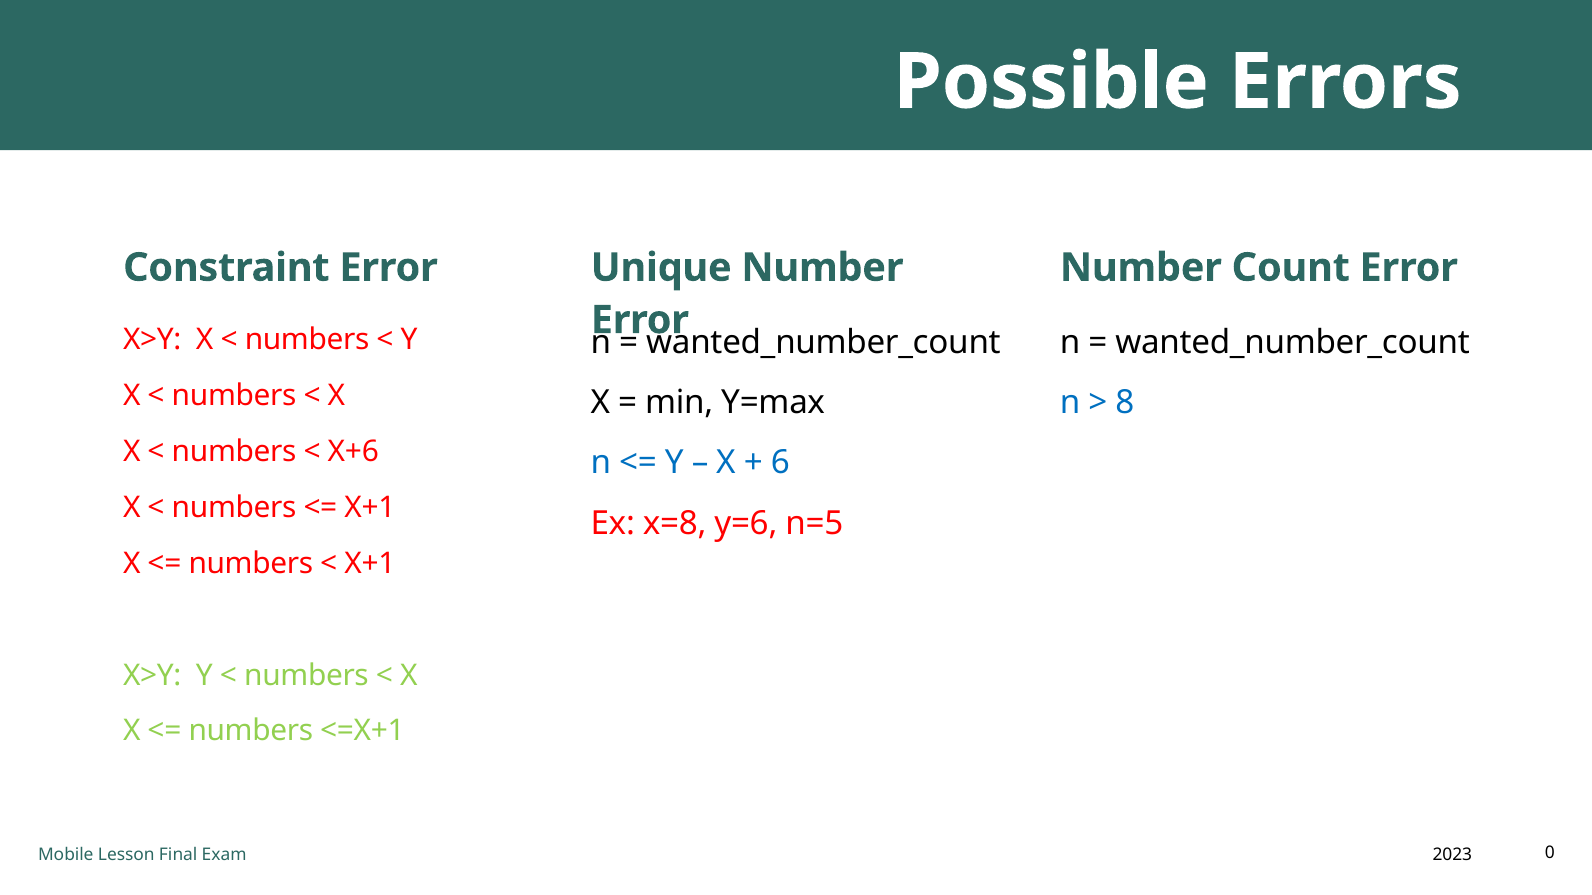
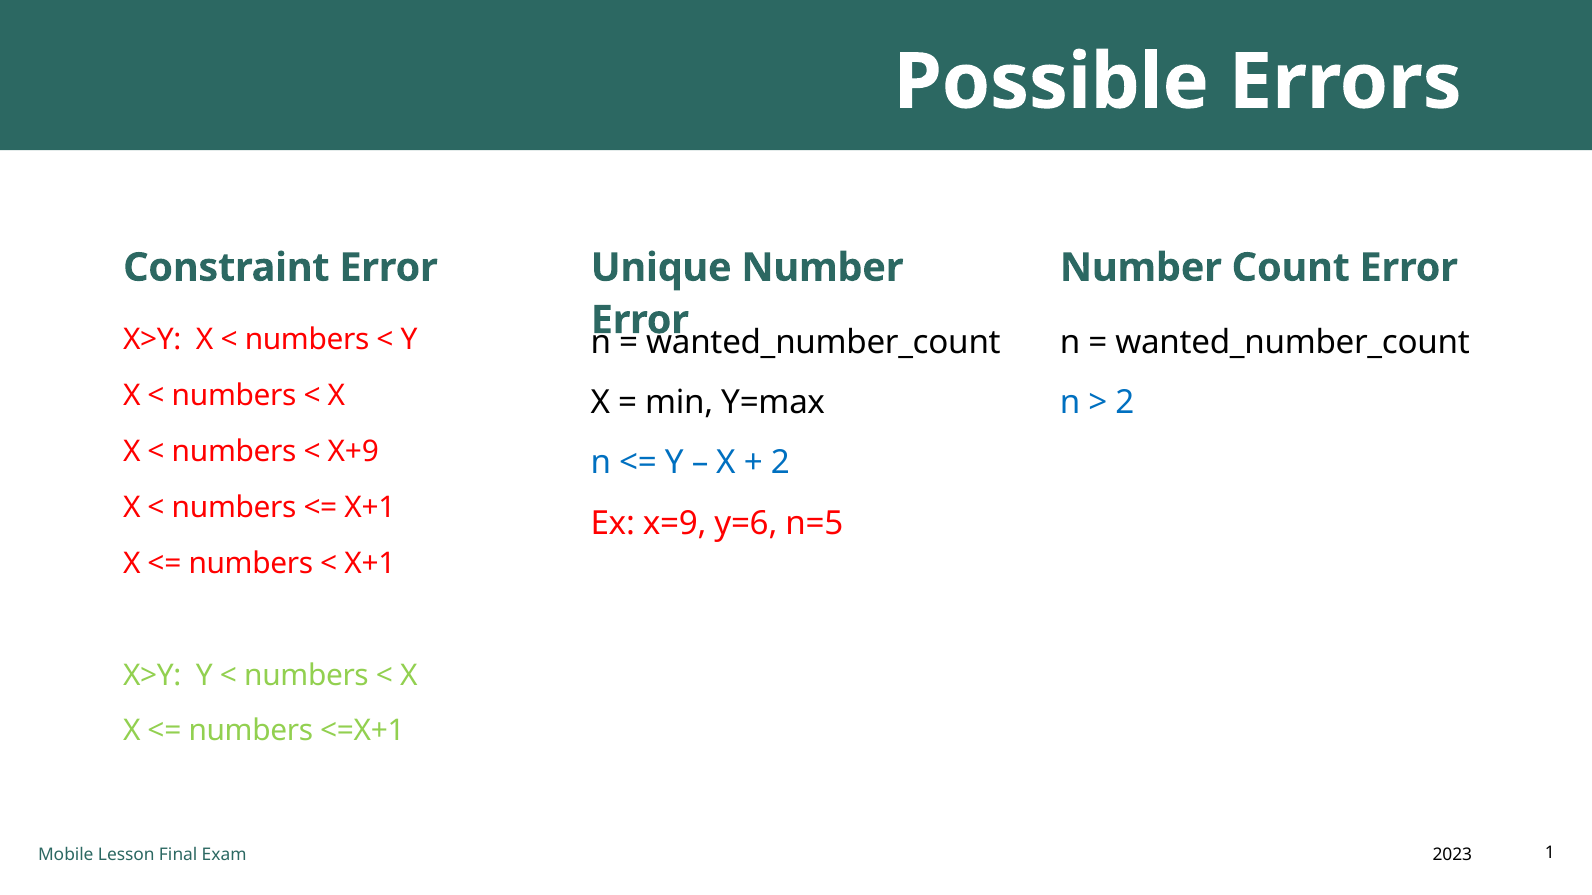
8 at (1125, 403): 8 -> 2
X+6: X+6 -> X+9
6 at (780, 463): 6 -> 2
x=8: x=8 -> x=9
0: 0 -> 1
